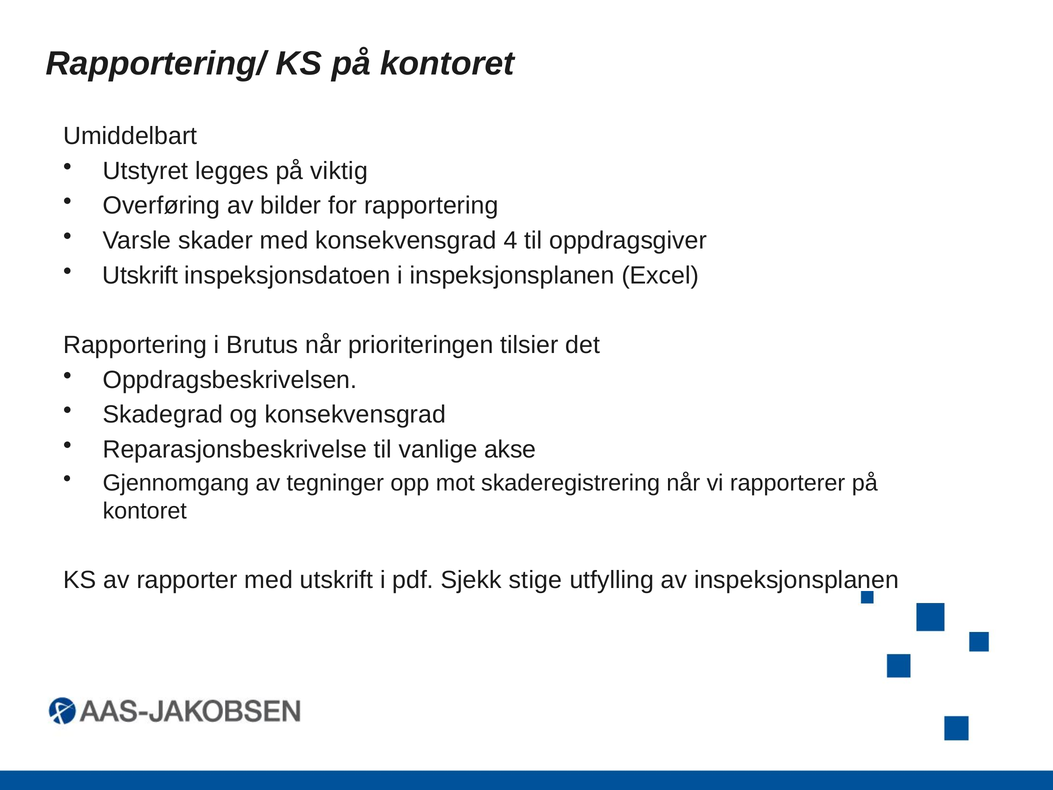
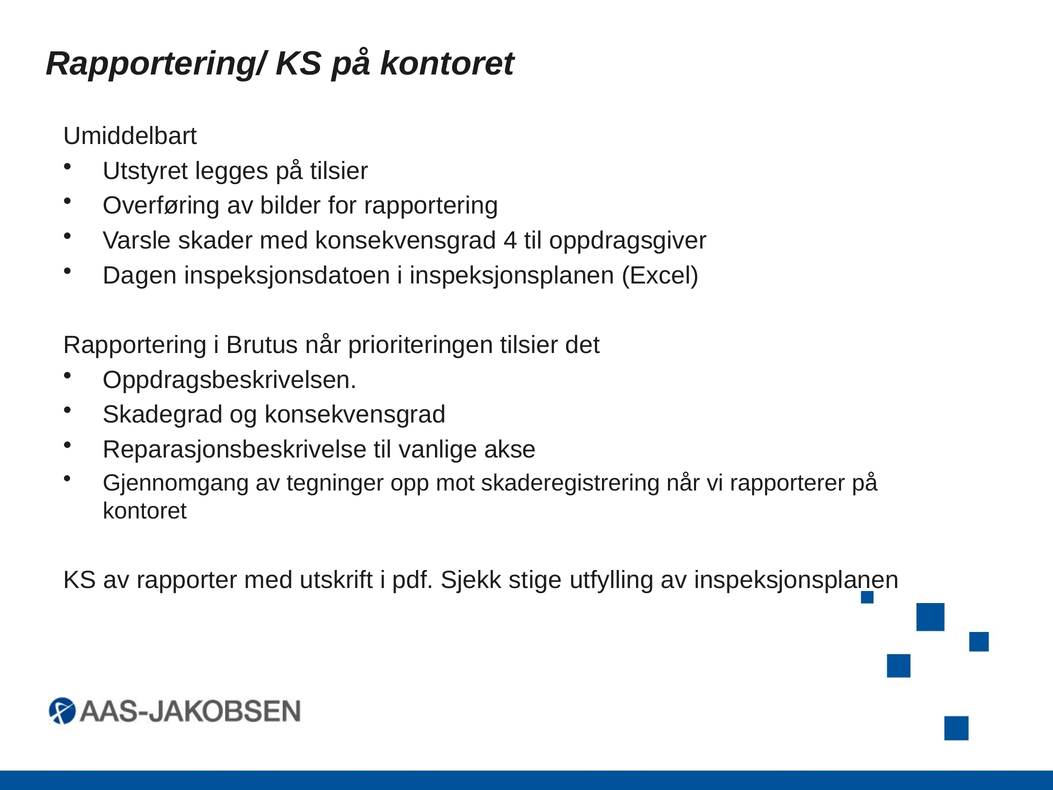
på viktig: viktig -> tilsier
Utskrift at (140, 275): Utskrift -> Dagen
